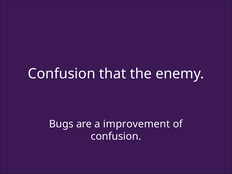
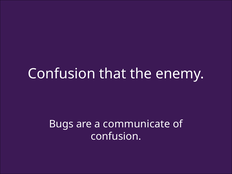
improvement: improvement -> communicate
